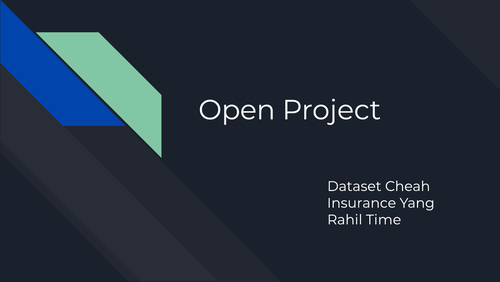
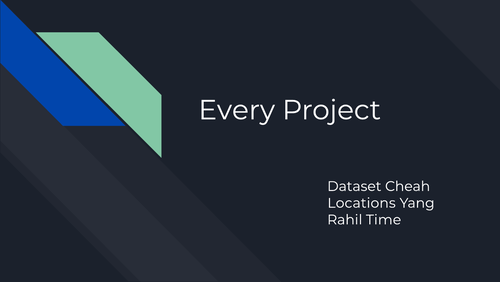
Open: Open -> Every
Insurance: Insurance -> Locations
